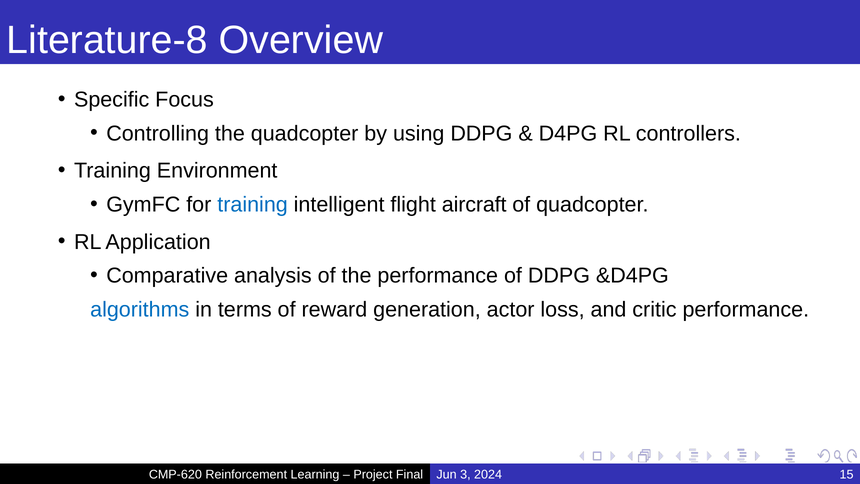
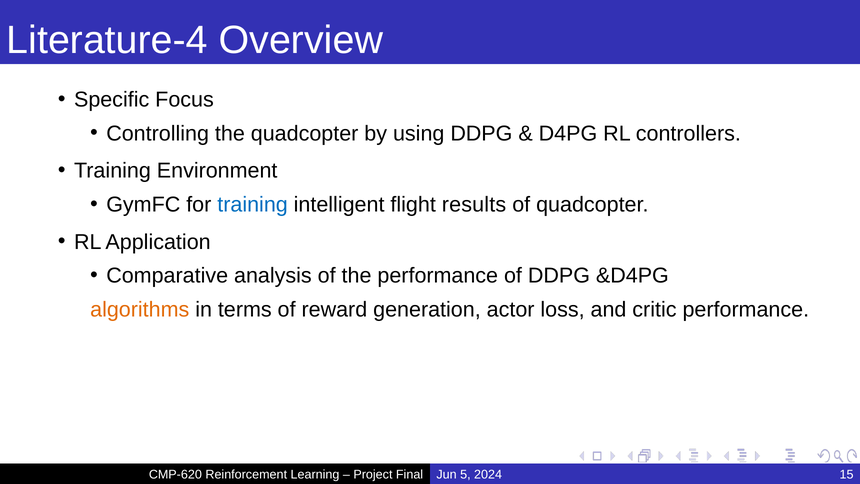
Literature-8: Literature-8 -> Literature-4
aircraft: aircraft -> results
algorithms colour: blue -> orange
3: 3 -> 5
